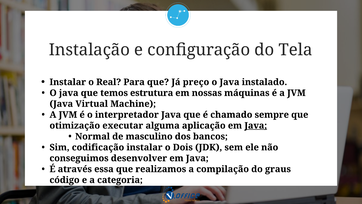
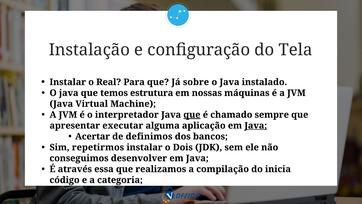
preço: preço -> sobre
que at (192, 115) underline: none -> present
otimização: otimização -> apresentar
Normal: Normal -> Acertar
masculino: masculino -> definimos
codificação: codificação -> repetirmos
graus: graus -> inicia
